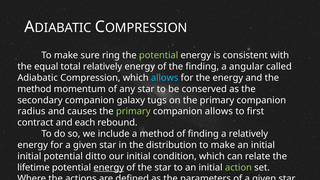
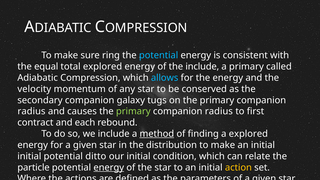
potential at (159, 55) colour: light green -> light blue
total relatively: relatively -> explored
the finding: finding -> include
a angular: angular -> primary
method at (34, 89): method -> velocity
allows at (219, 111): allows -> radius
method at (157, 134) underline: none -> present
a relatively: relatively -> explored
lifetime: lifetime -> particle
action colour: light green -> yellow
